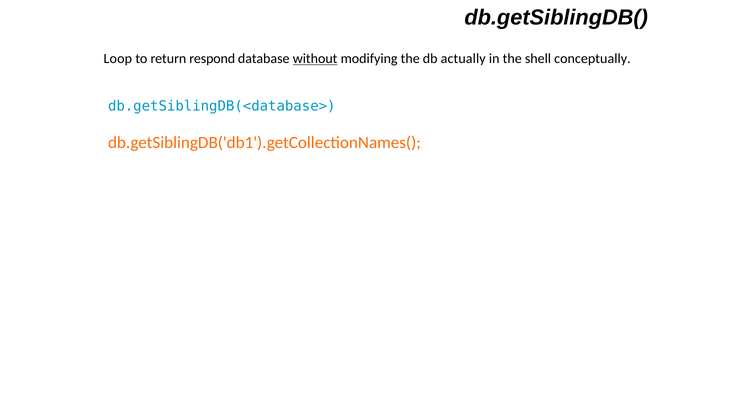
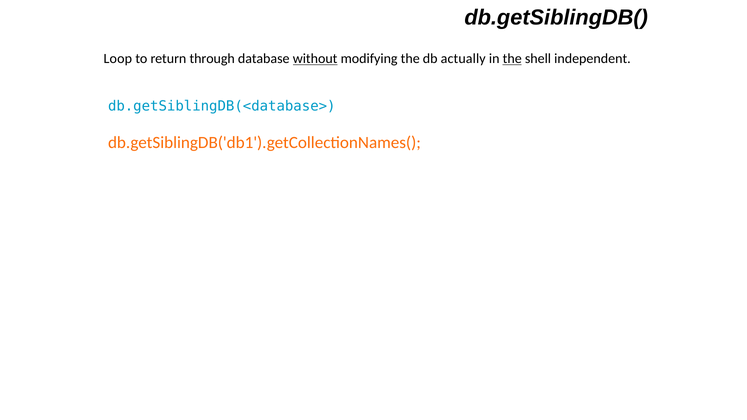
respond: respond -> through
the at (512, 59) underline: none -> present
conceptually: conceptually -> independent
